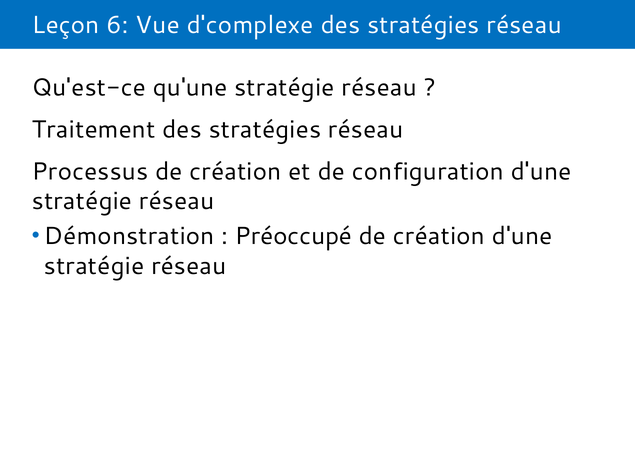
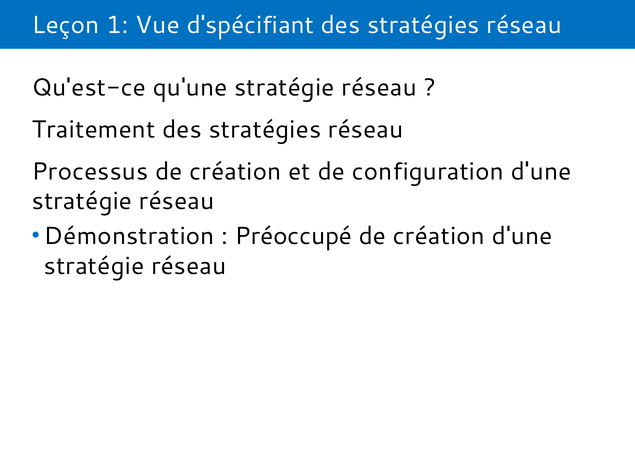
6: 6 -> 1
d'complexe: d'complexe -> d'spécifiant
